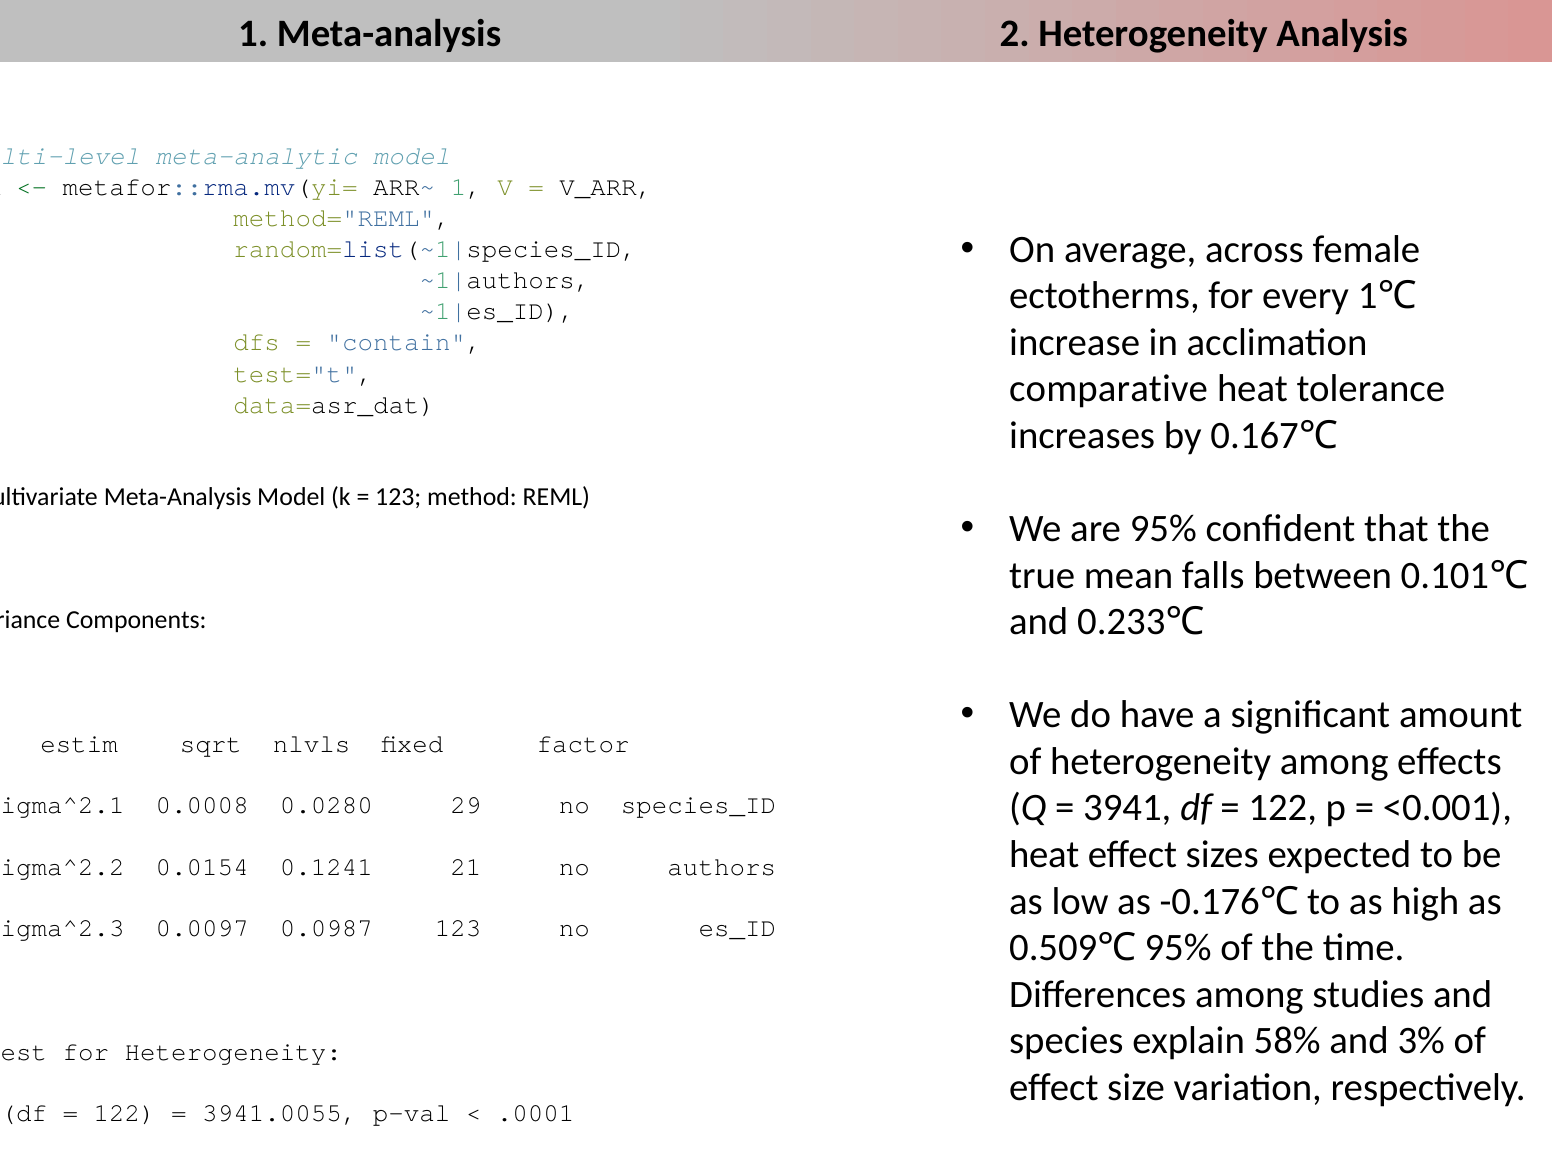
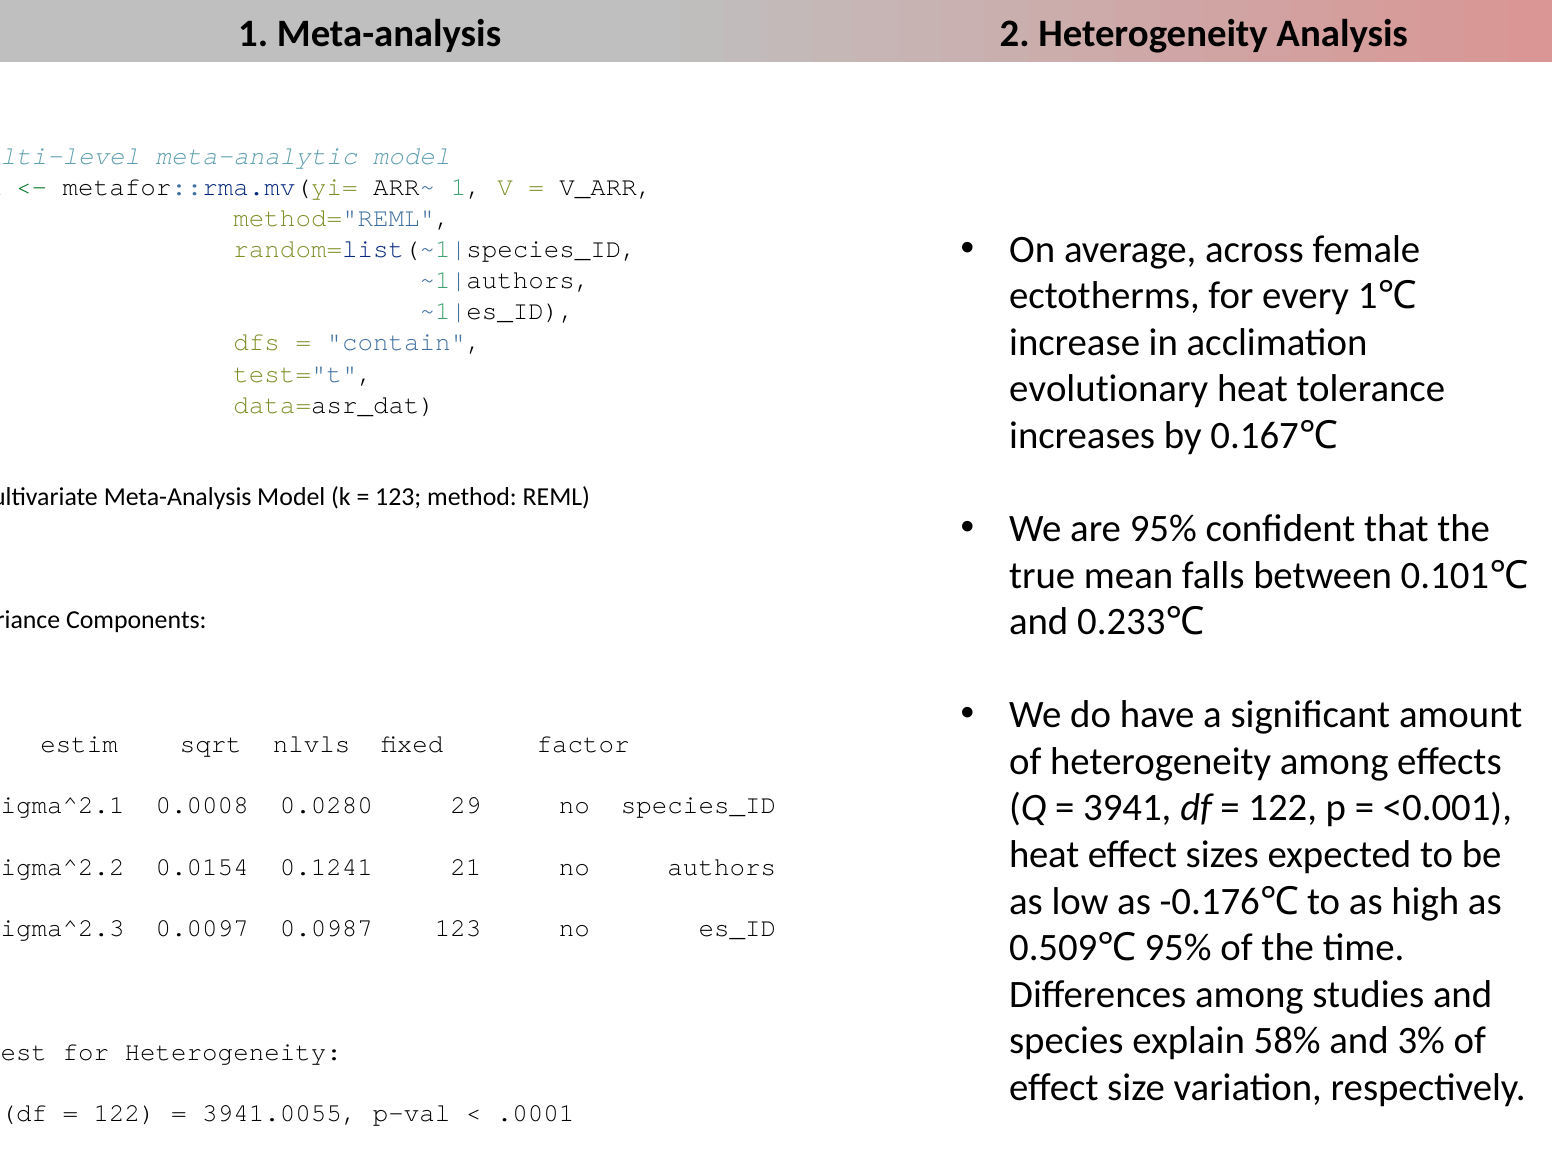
comparative: comparative -> evolutionary
